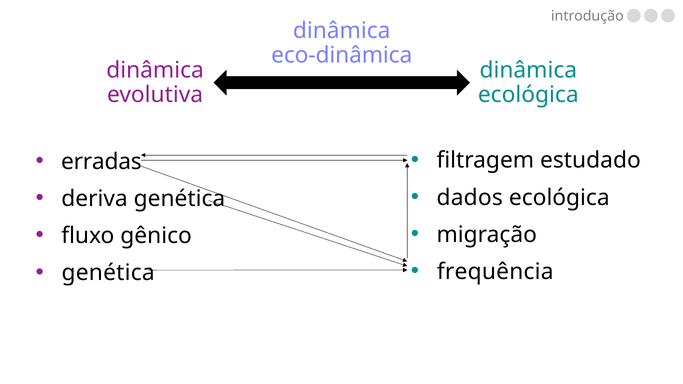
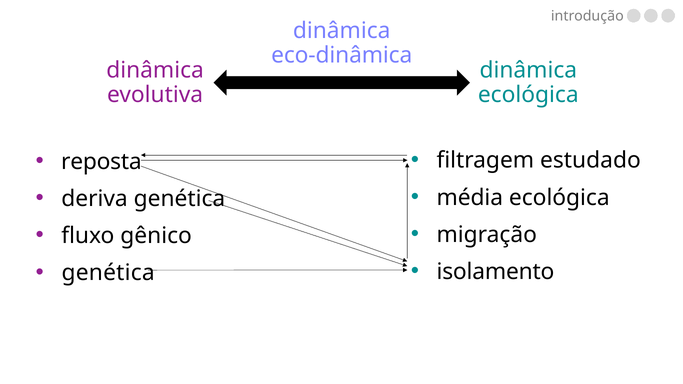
erradas: erradas -> reposta
dados: dados -> média
frequência: frequência -> isolamento
